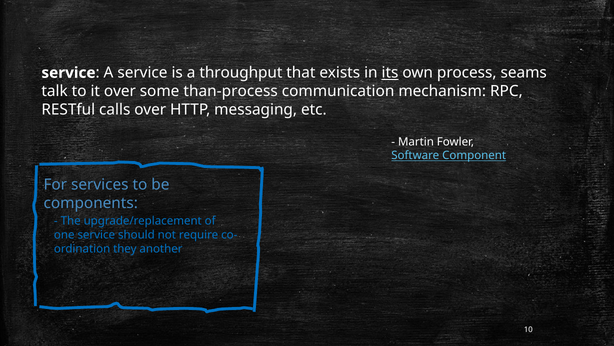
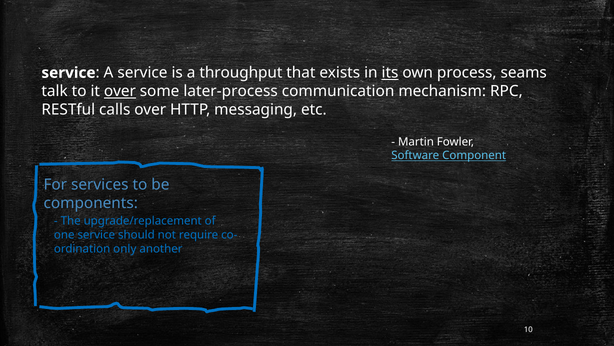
over at (120, 91) underline: none -> present
than-process: than-process -> later-process
they: they -> only
